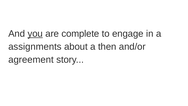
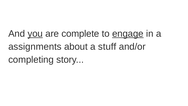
engage underline: none -> present
then: then -> stuff
agreement: agreement -> completing
